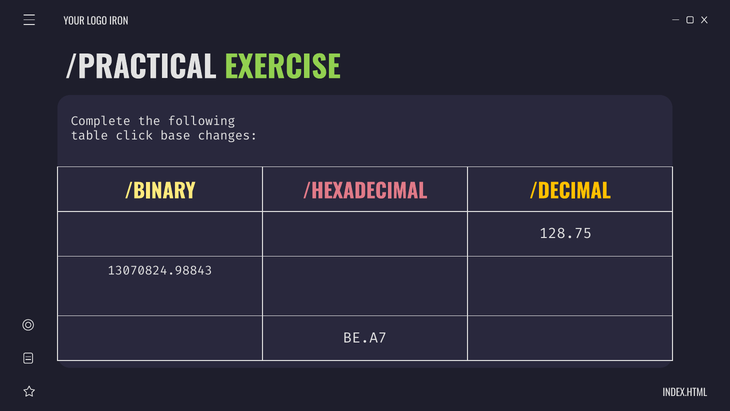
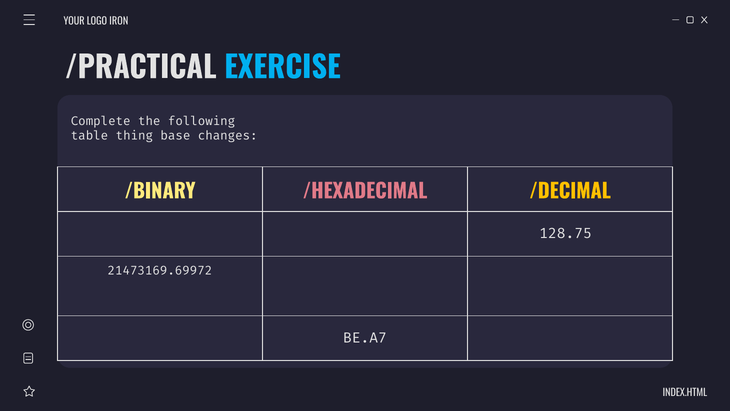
EXERCISE colour: light green -> light blue
click: click -> thing
13070824.98843: 13070824.98843 -> 21473169.69972
